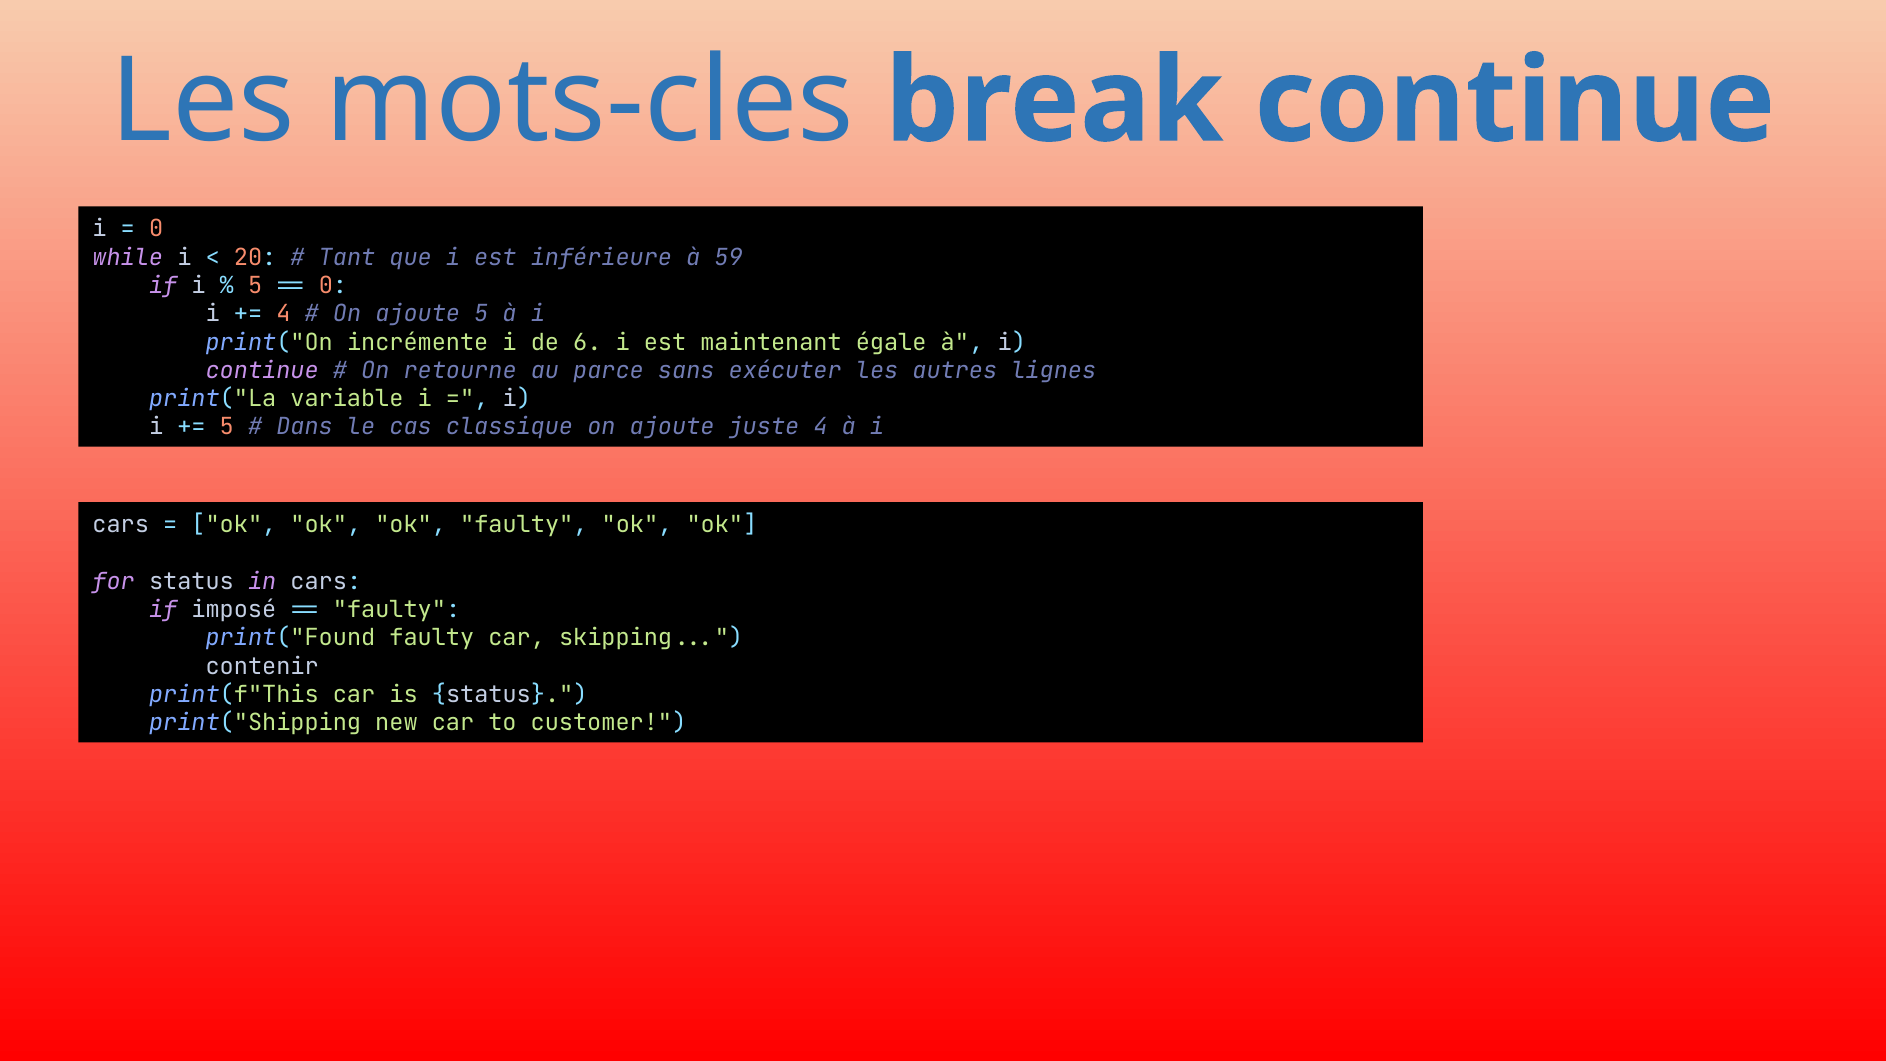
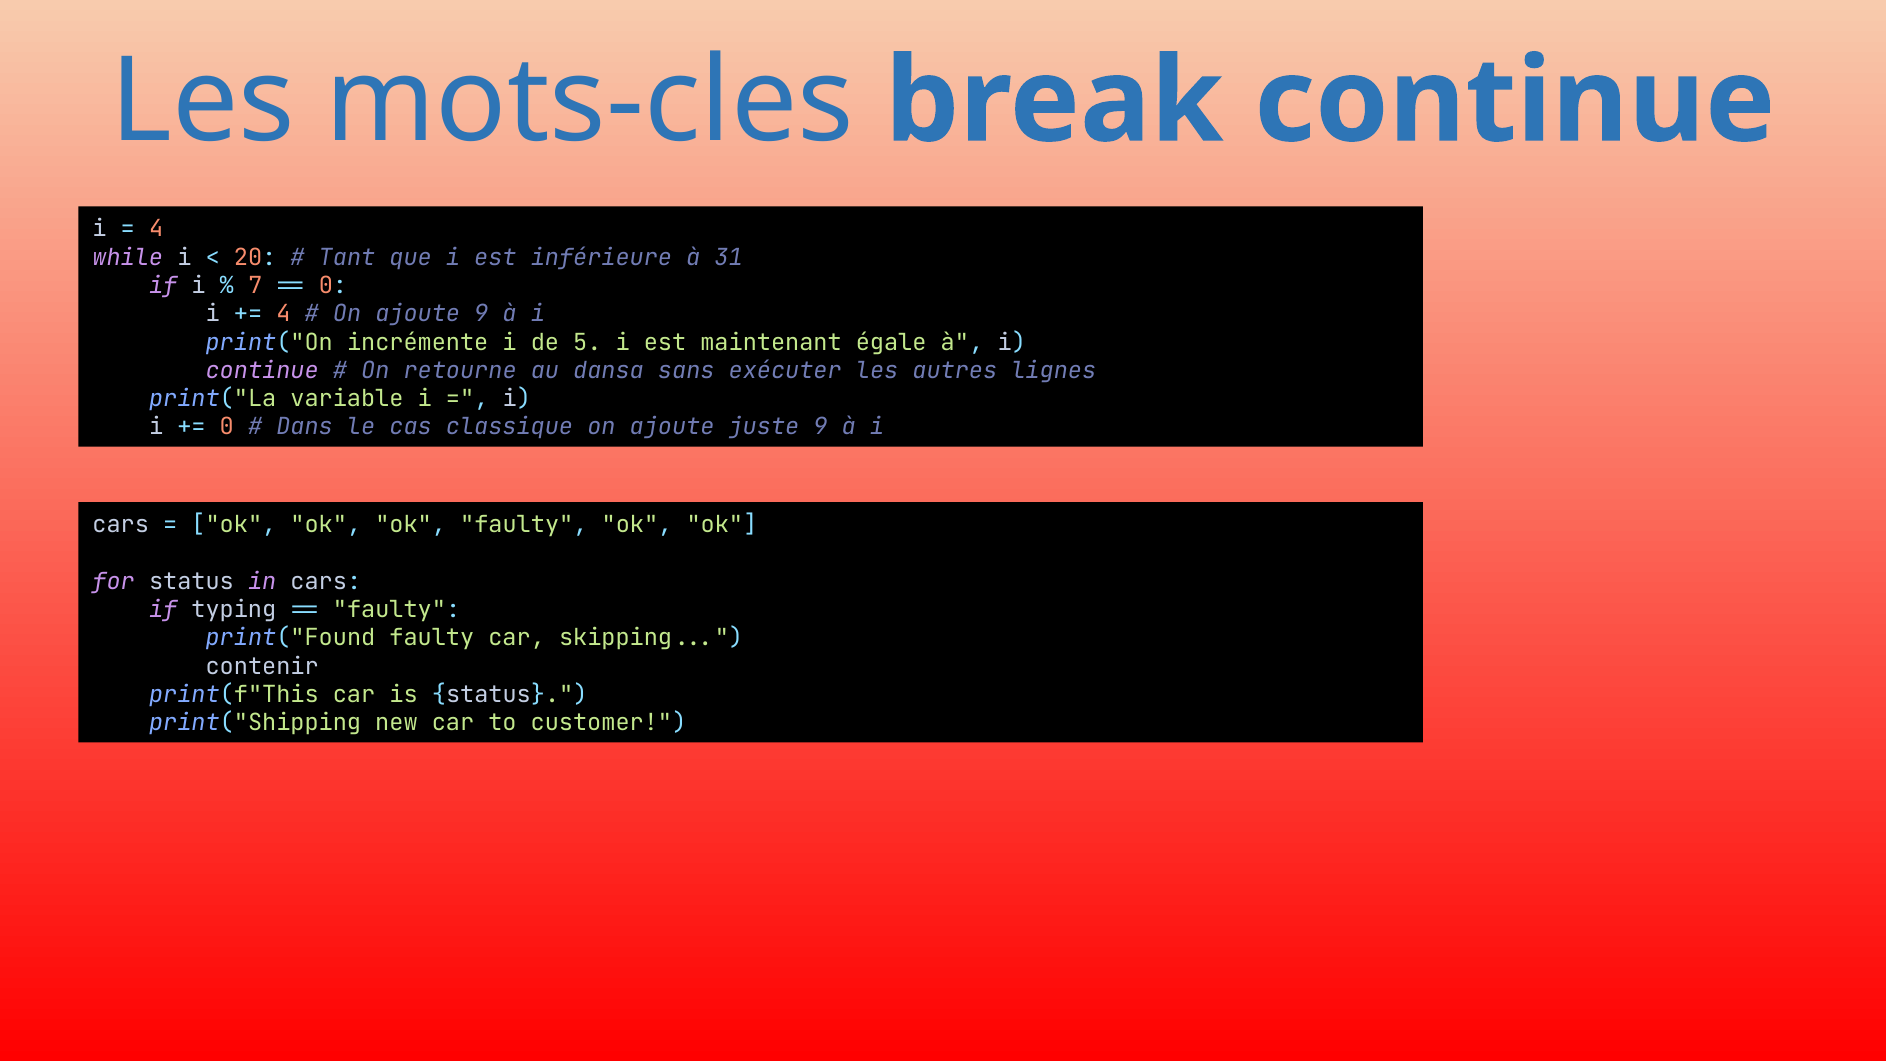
0 at (156, 229): 0 -> 4
59: 59 -> 31
5 at (255, 286): 5 -> 7
ajoute 5: 5 -> 9
6: 6 -> 5
parce: parce -> dansa
5 at (227, 427): 5 -> 0
juste 4: 4 -> 9
imposé: imposé -> typing
